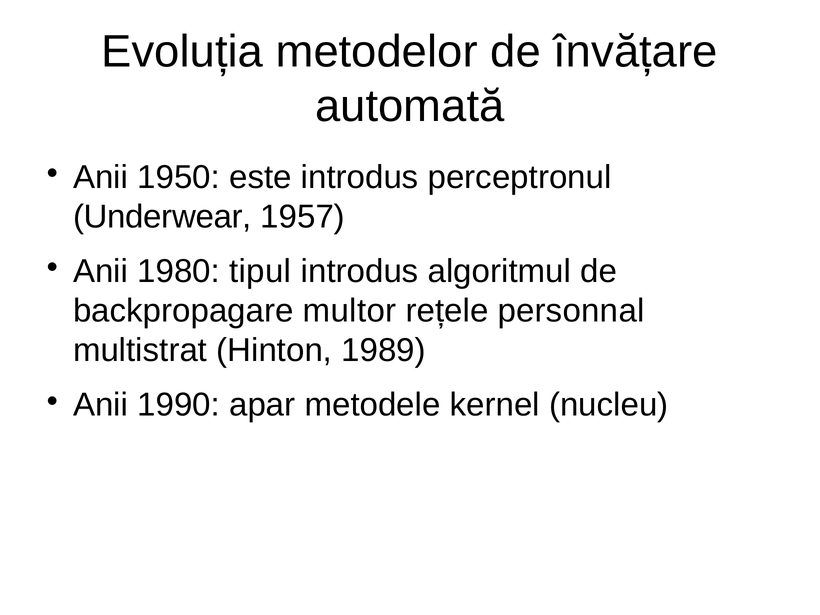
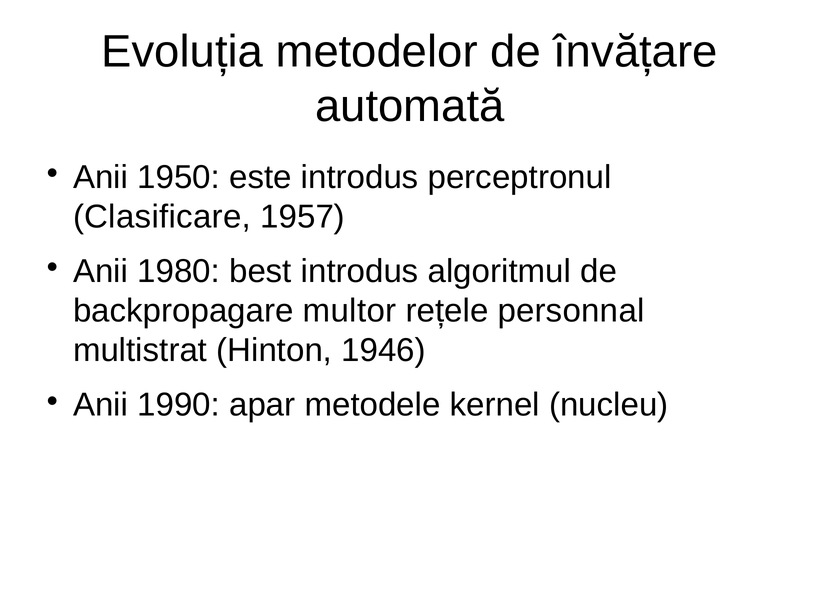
Underwear: Underwear -> Clasificare
tipul: tipul -> best
1989: 1989 -> 1946
